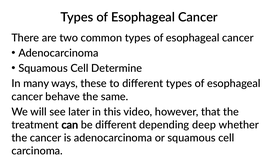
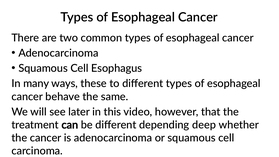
Determine: Determine -> Esophagus
